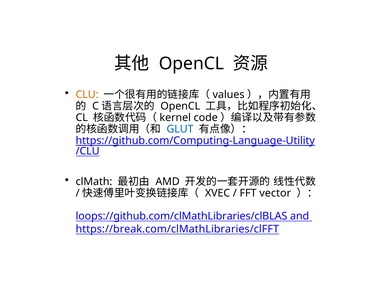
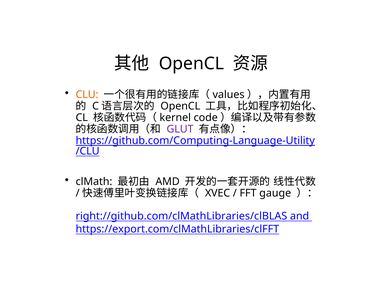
GLUT colour: blue -> purple
vector: vector -> gauge
loops://github.com/clMathLibraries/clBLAS: loops://github.com/clMathLibraries/clBLAS -> right://github.com/clMathLibraries/clBLAS
https://break.com/clMathLibraries/clFFT: https://break.com/clMathLibraries/clFFT -> https://export.com/clMathLibraries/clFFT
